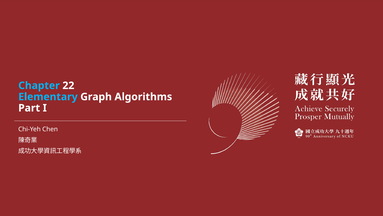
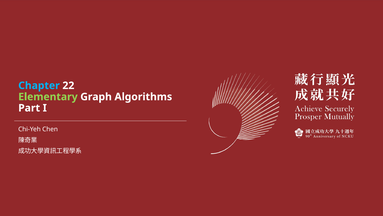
Elementary colour: light blue -> light green
